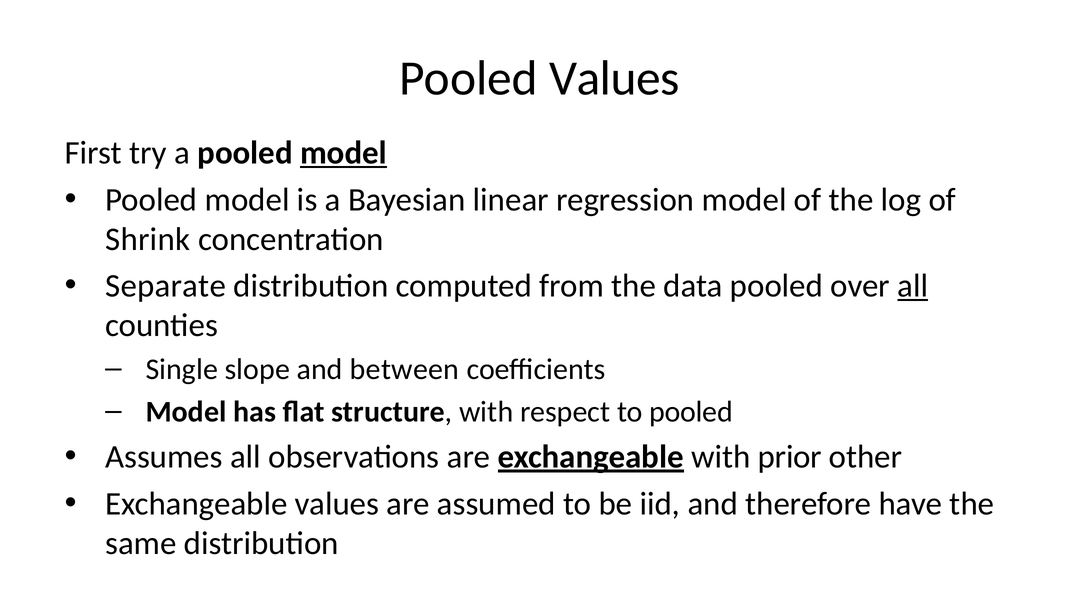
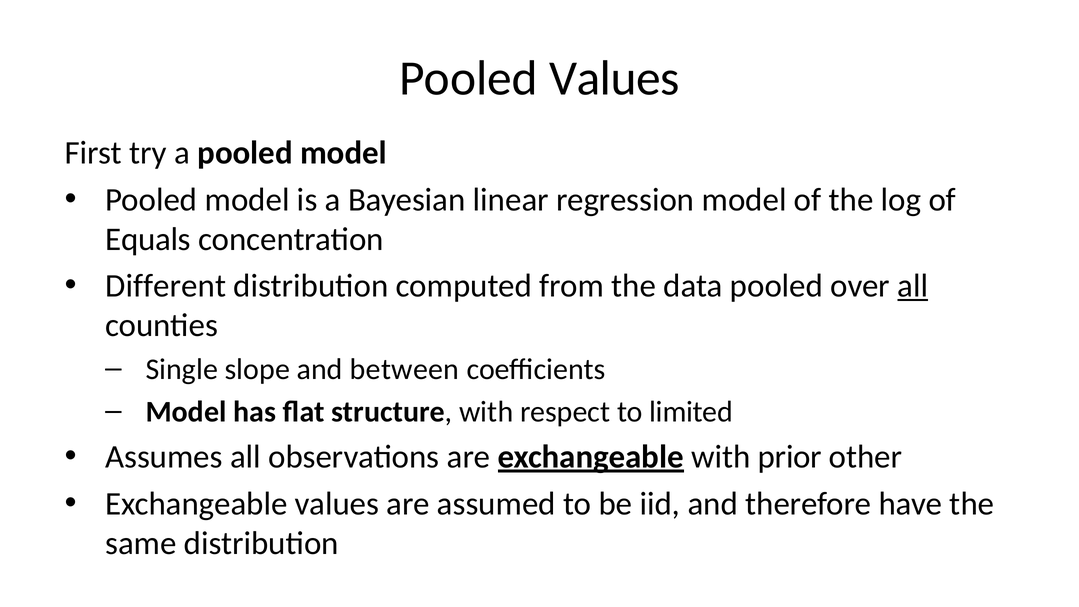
model at (344, 153) underline: present -> none
Shrink: Shrink -> Equals
Separate: Separate -> Different
to pooled: pooled -> limited
